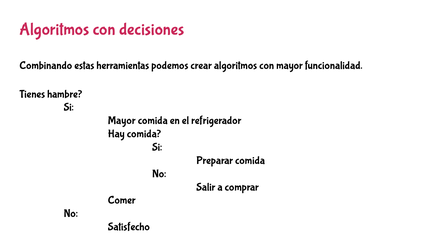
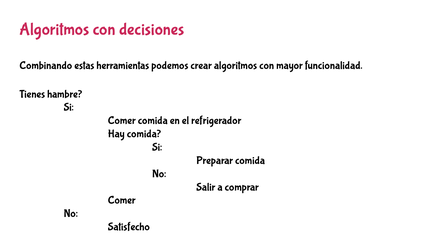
Mayor at (122, 120): Mayor -> Comer
